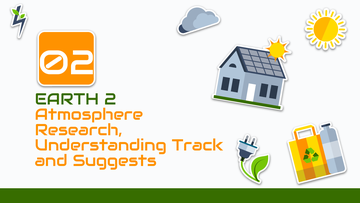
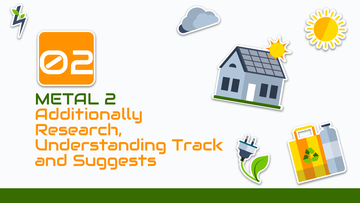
EARTH: EARTH -> METAL
Atmosphere: Atmosphere -> Additionally
